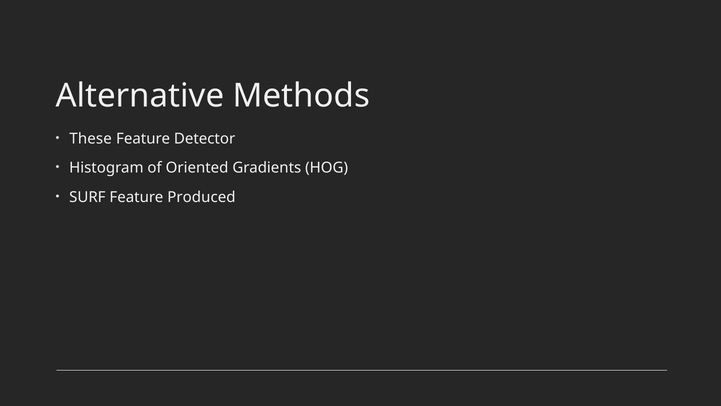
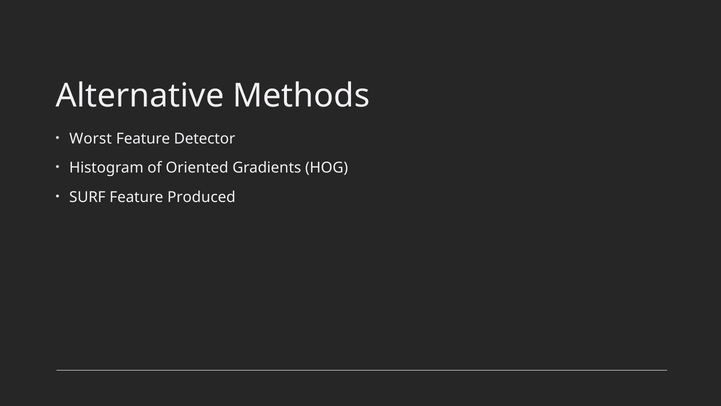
These: These -> Worst
